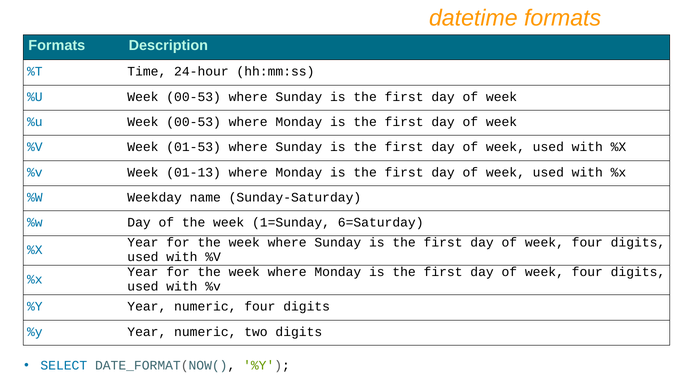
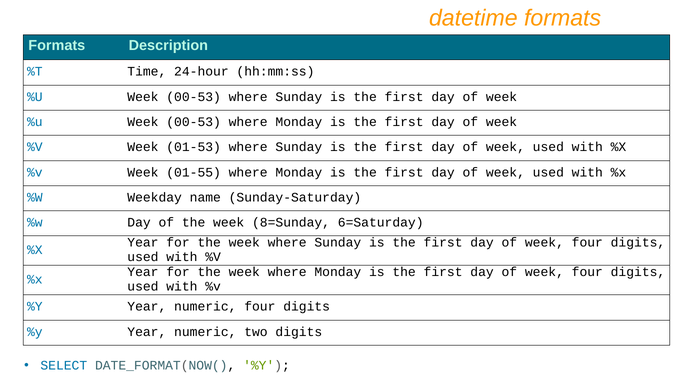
01-13: 01-13 -> 01-55
1=Sunday: 1=Sunday -> 8=Sunday
